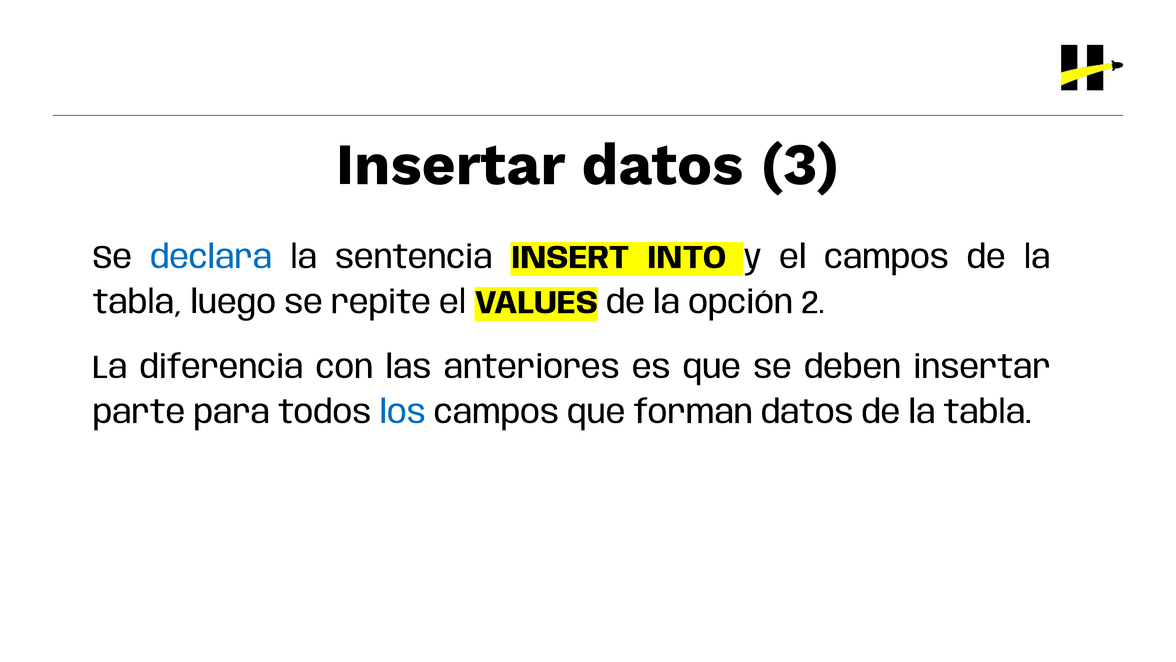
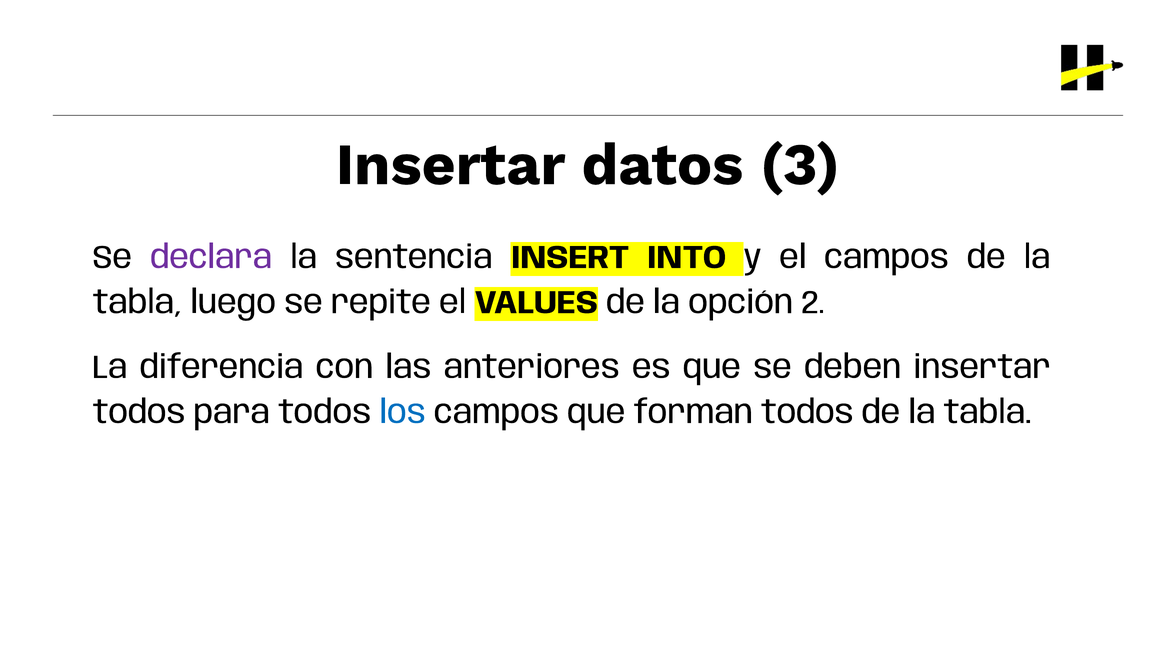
declara colour: blue -> purple
parte at (139, 412): parte -> todos
forman datos: datos -> todos
